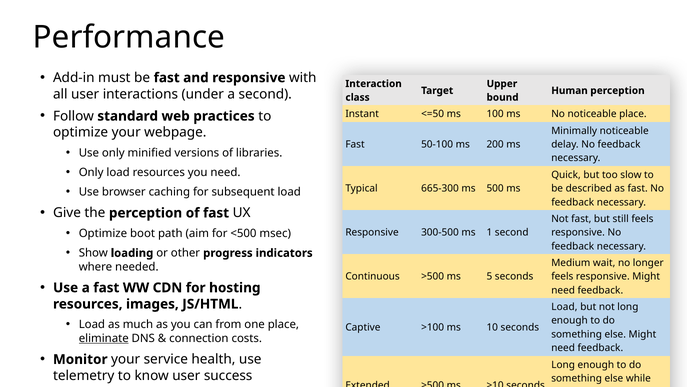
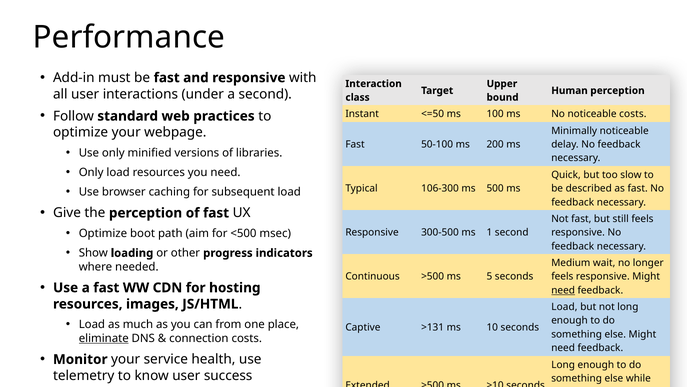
noticeable place: place -> costs
665-300: 665-300 -> 106-300
need at (563, 290) underline: none -> present
>100: >100 -> >131
